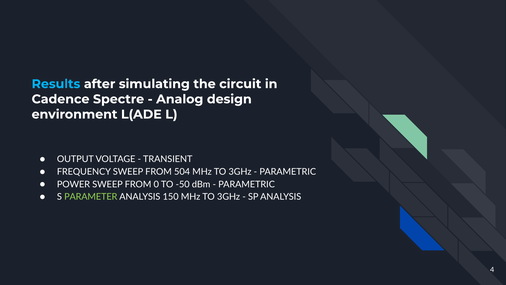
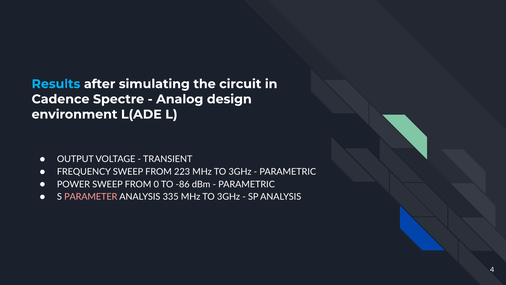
504: 504 -> 223
-50: -50 -> -86
PARAMETER colour: light green -> pink
150: 150 -> 335
